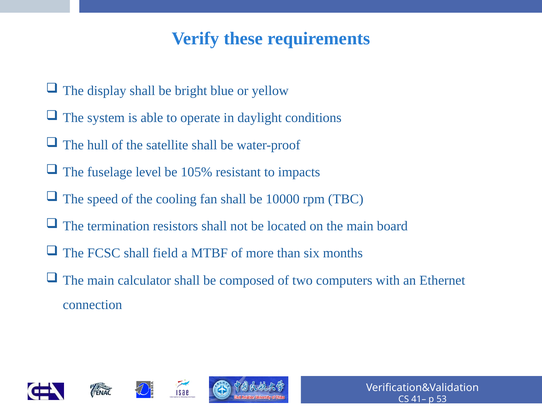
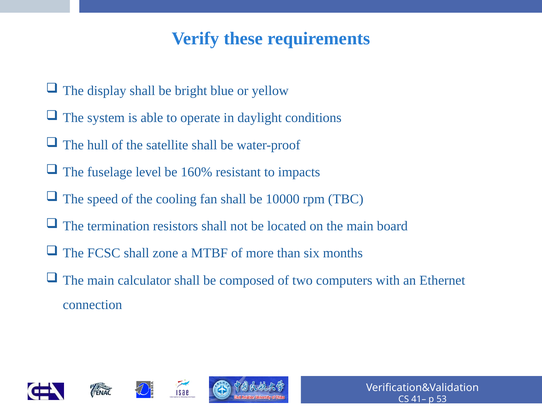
105%: 105% -> 160%
field: field -> zone
